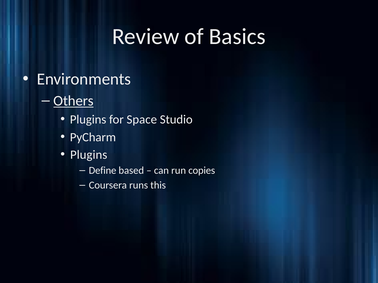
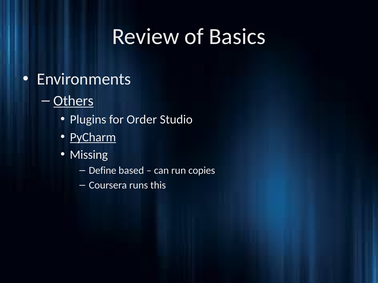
Space: Space -> Order
PyCharm underline: none -> present
Plugins at (89, 155): Plugins -> Missing
